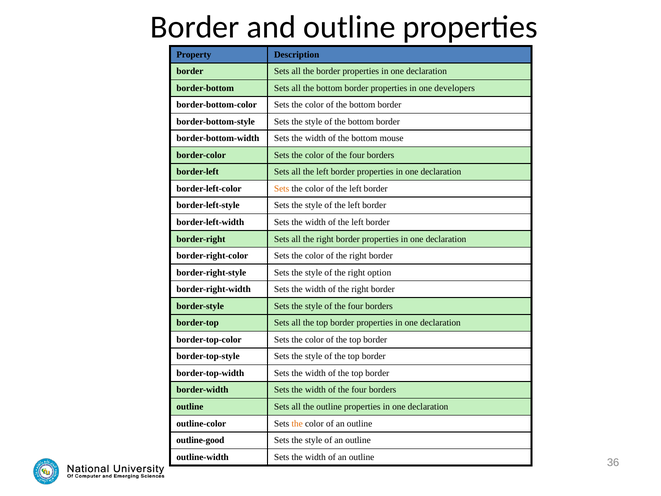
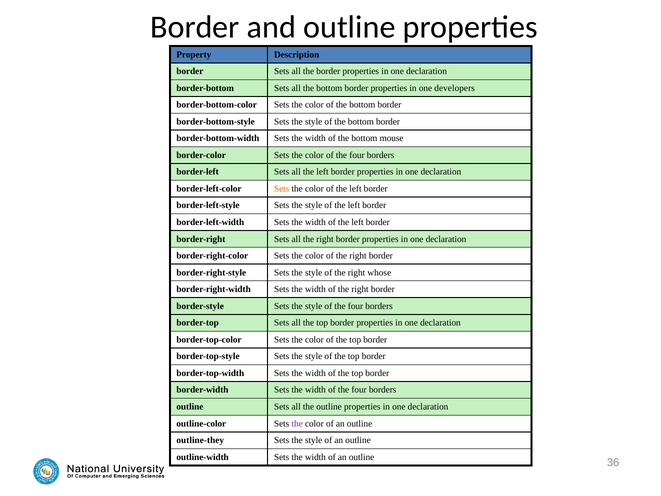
option: option -> whose
the at (297, 423) colour: orange -> purple
outline-good: outline-good -> outline-they
